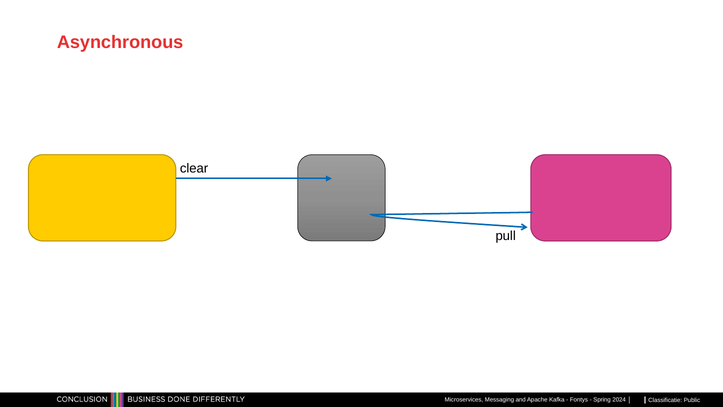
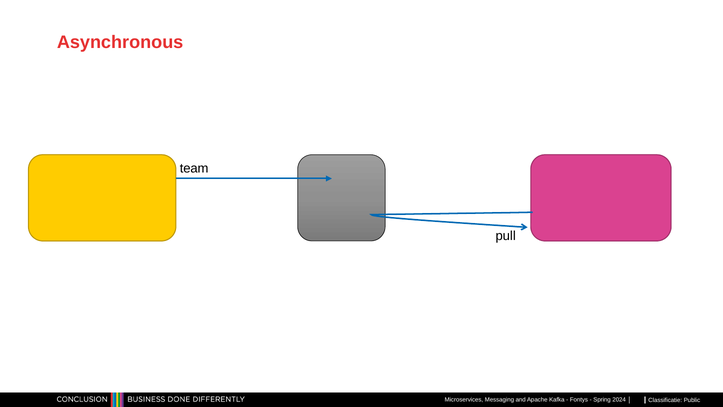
clear: clear -> team
